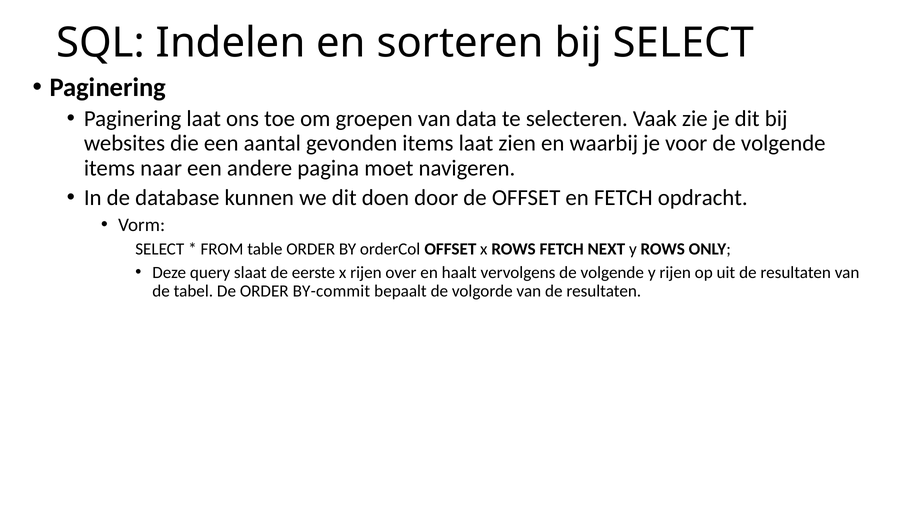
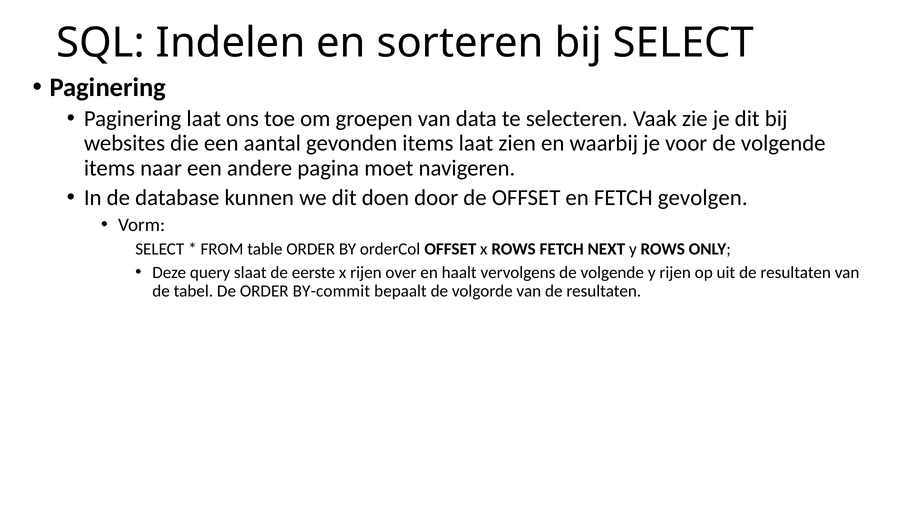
opdracht: opdracht -> gevolgen
